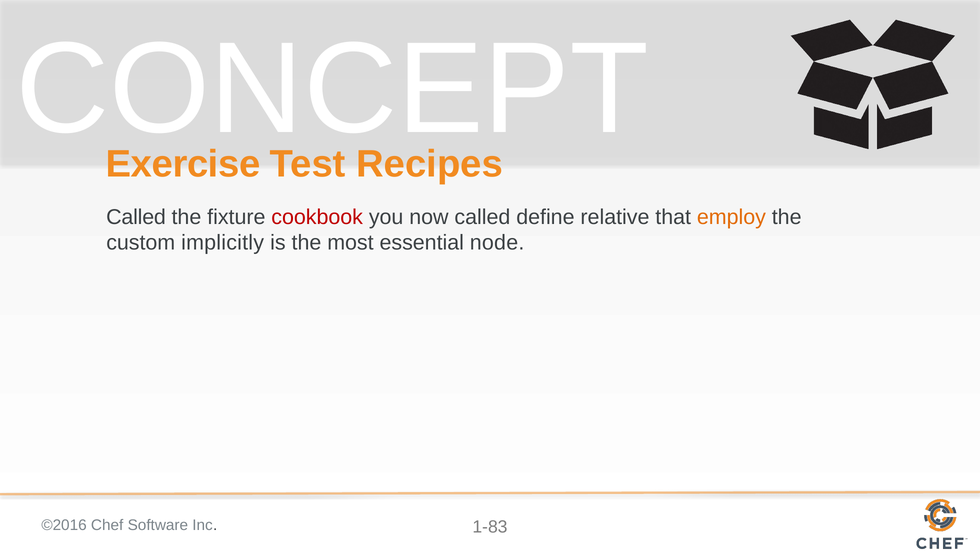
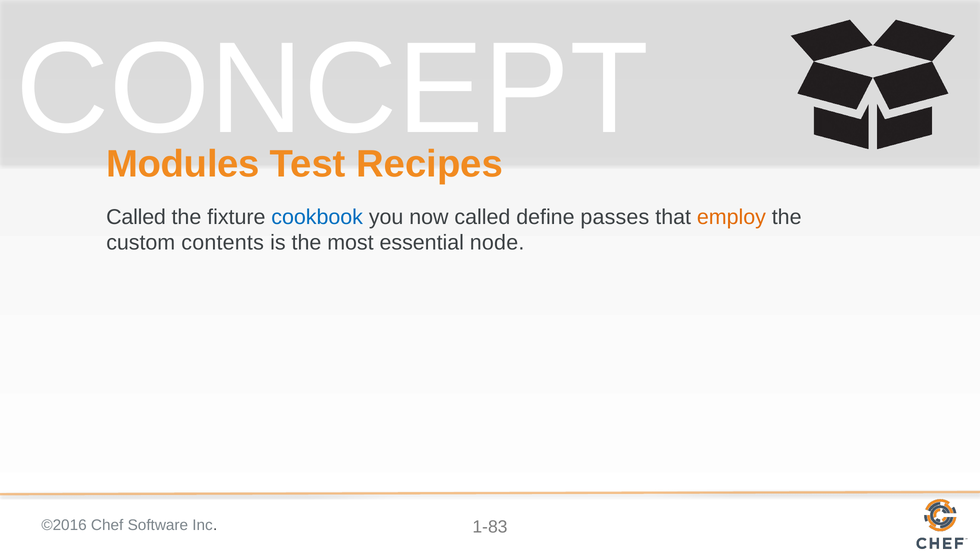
Exercise: Exercise -> Modules
cookbook colour: red -> blue
relative: relative -> passes
implicitly: implicitly -> contents
